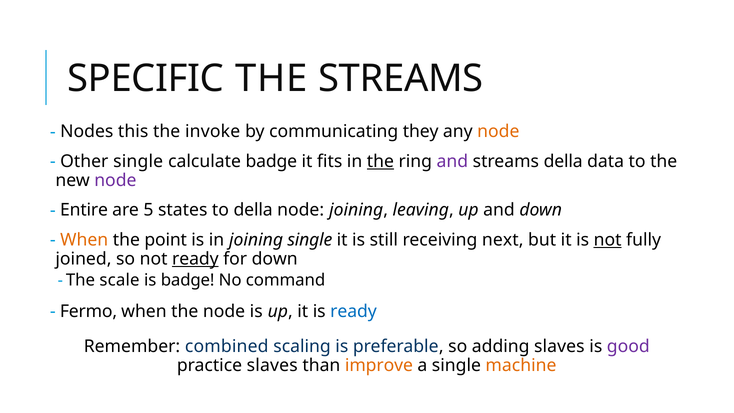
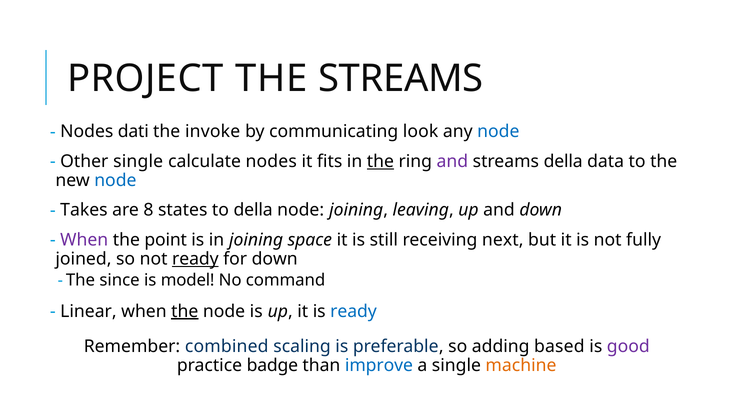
SPECIFIC: SPECIFIC -> PROJECT
this: this -> dati
they: they -> look
node at (498, 132) colour: orange -> blue
calculate badge: badge -> nodes
node at (115, 180) colour: purple -> blue
Entire: Entire -> Takes
5: 5 -> 8
When at (84, 240) colour: orange -> purple
joining single: single -> space
not at (608, 240) underline: present -> none
scale: scale -> since
is badge: badge -> model
Fermo: Fermo -> Linear
the at (185, 311) underline: none -> present
adding slaves: slaves -> based
practice slaves: slaves -> badge
improve colour: orange -> blue
